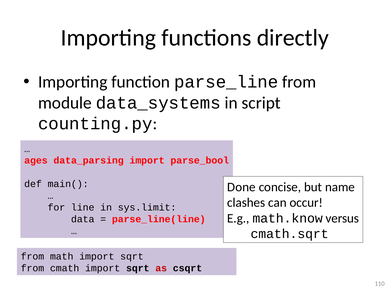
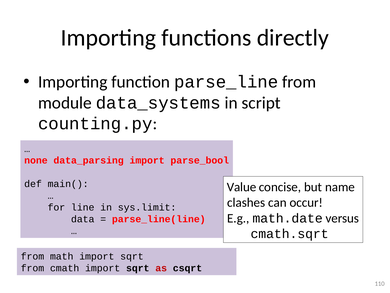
ages: ages -> none
Done: Done -> Value
math.know: math.know -> math.date
